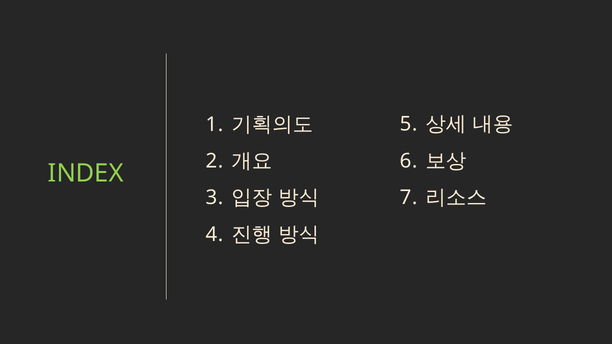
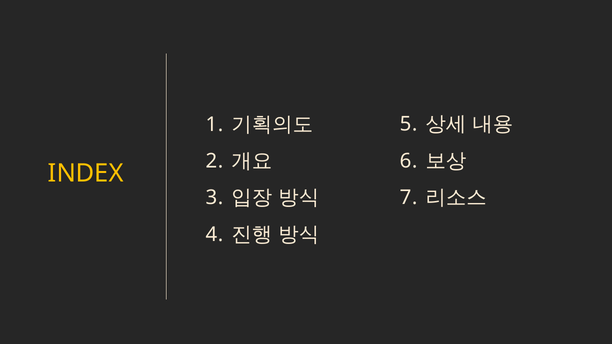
INDEX colour: light green -> yellow
